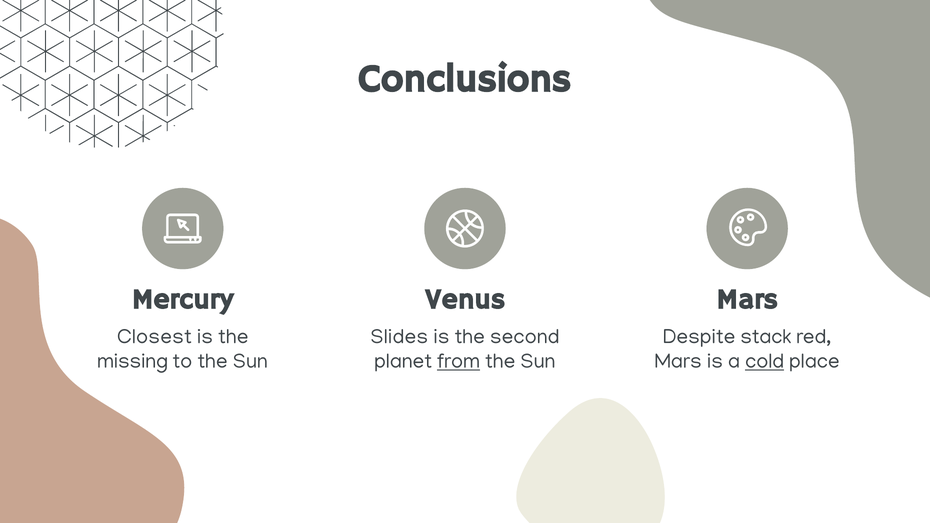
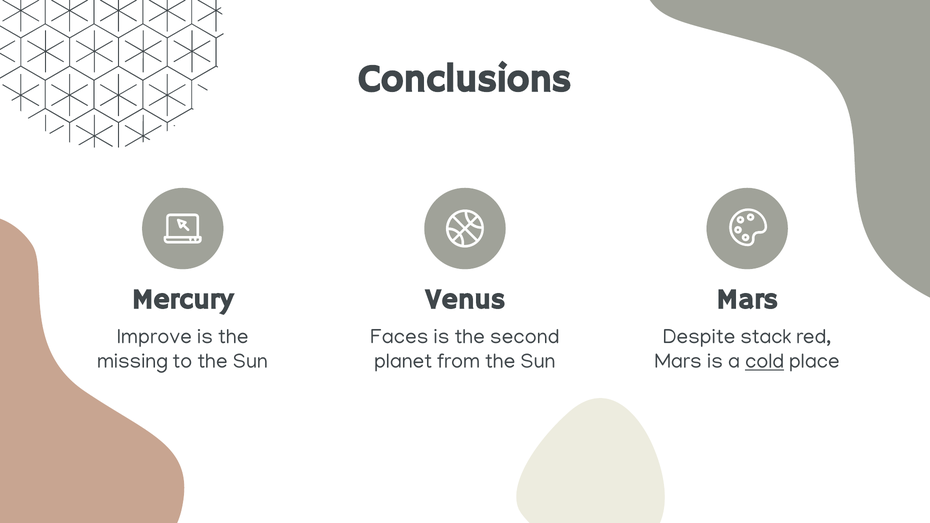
Closest: Closest -> Improve
Slides: Slides -> Faces
from underline: present -> none
